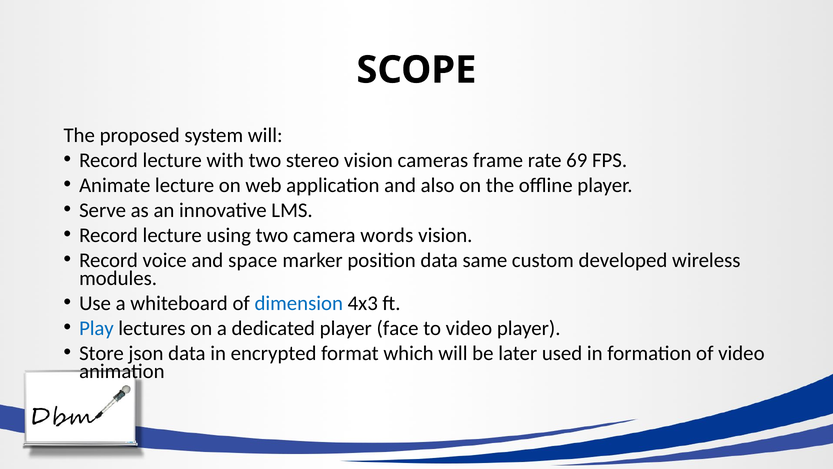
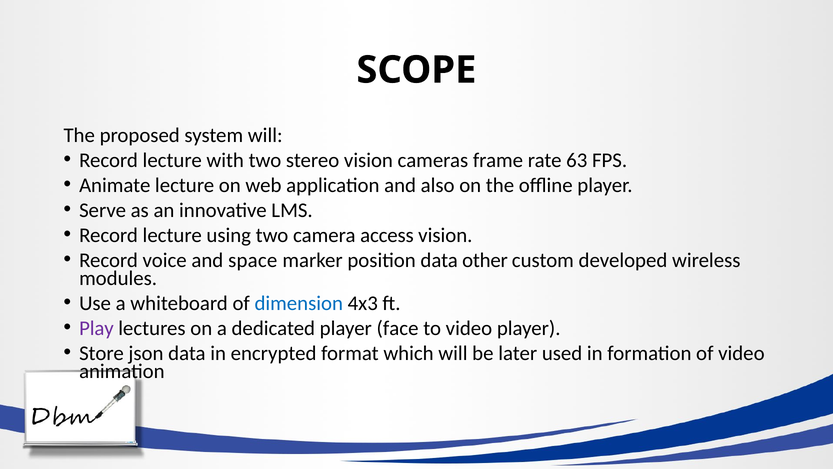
69: 69 -> 63
words: words -> access
same: same -> other
Play colour: blue -> purple
